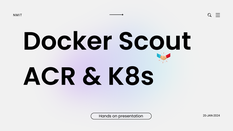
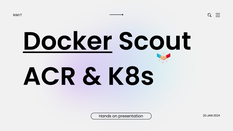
Docker underline: none -> present
